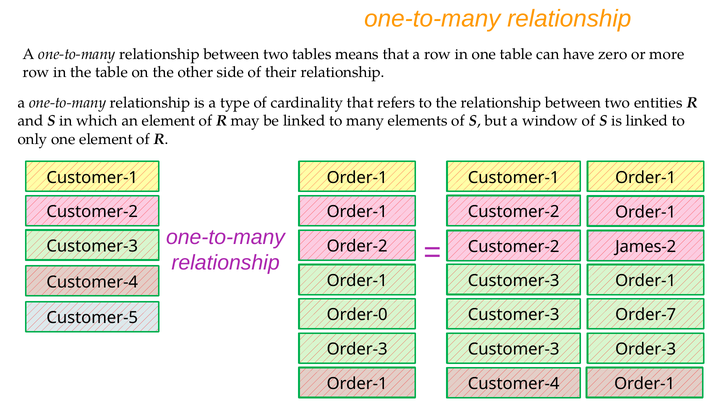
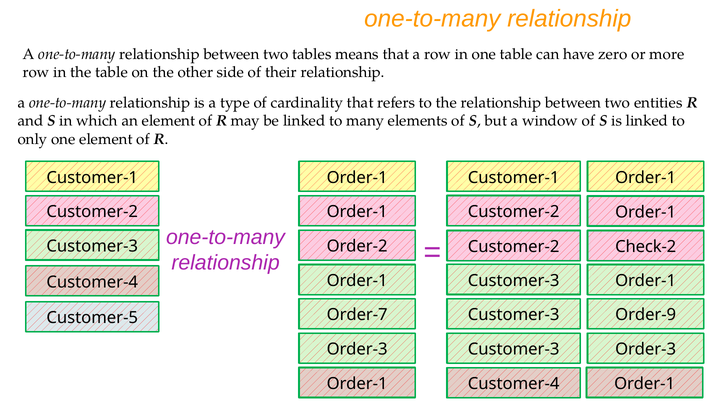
James-2: James-2 -> Check-2
Order-0: Order-0 -> Order-7
Order-7: Order-7 -> Order-9
